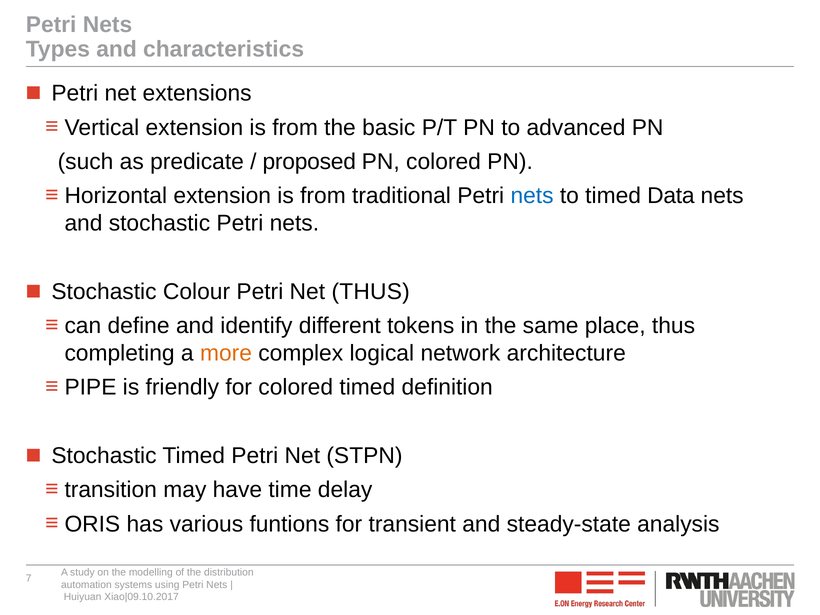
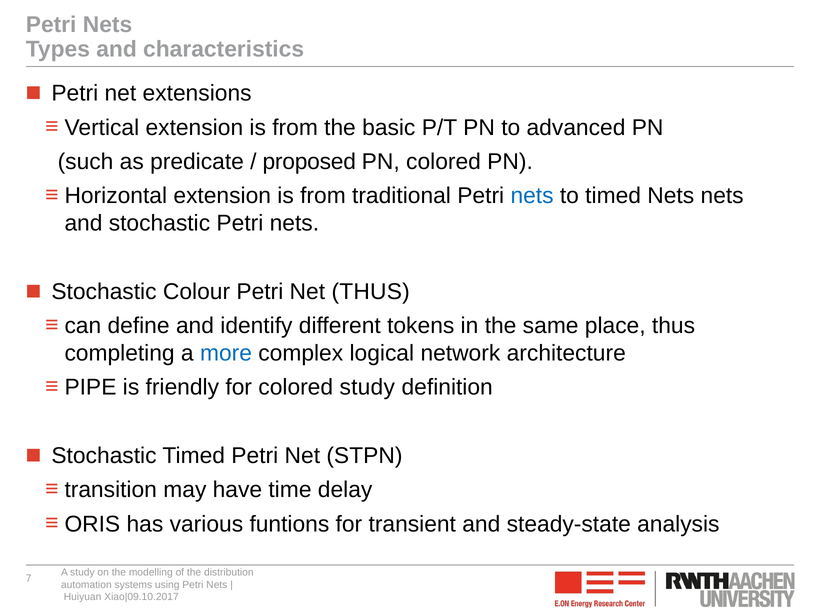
timed Data: Data -> Nets
more colour: orange -> blue
colored timed: timed -> study
